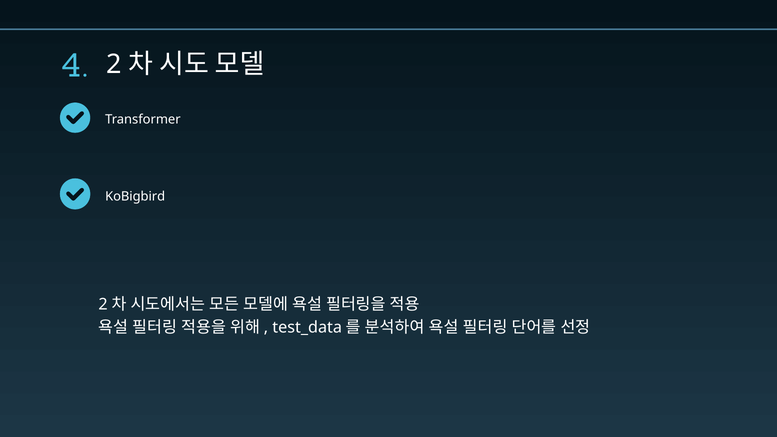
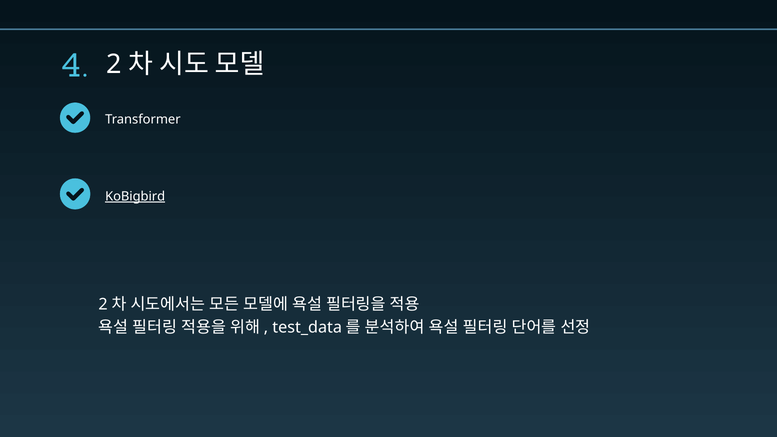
KoBigbird underline: none -> present
